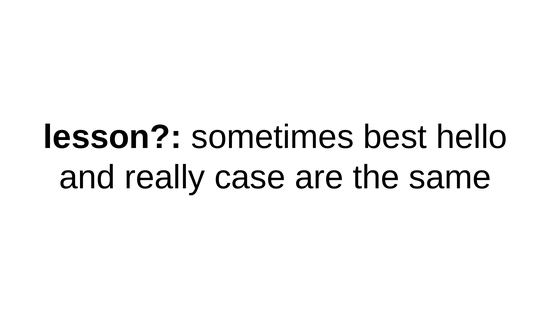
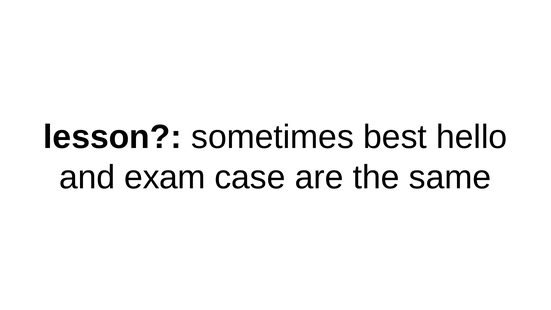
really: really -> exam
